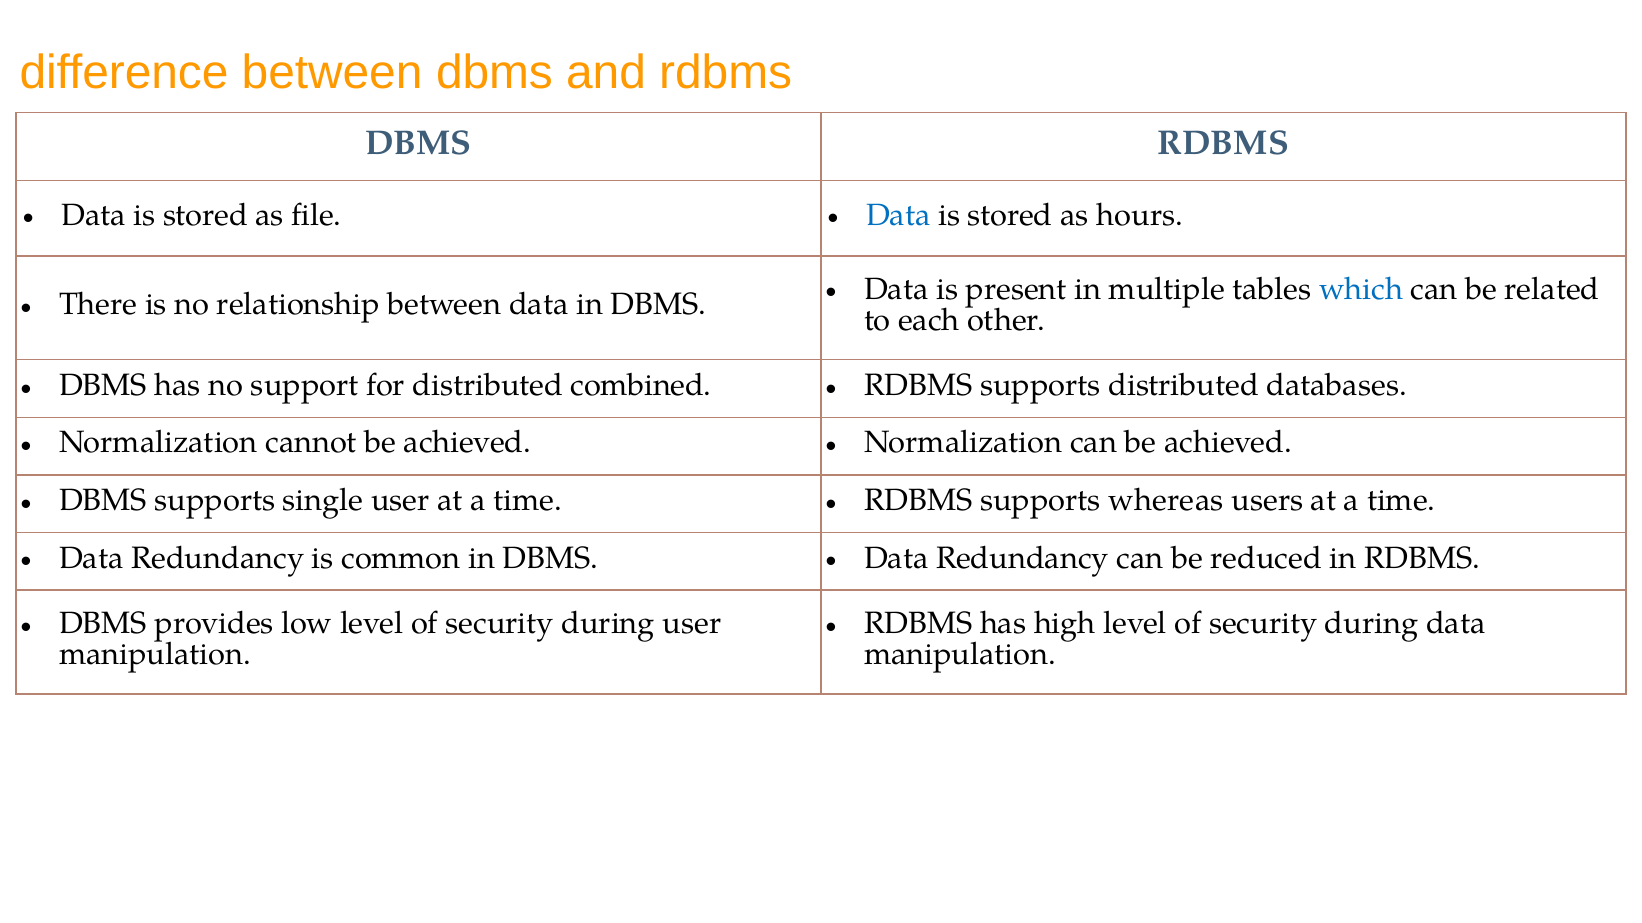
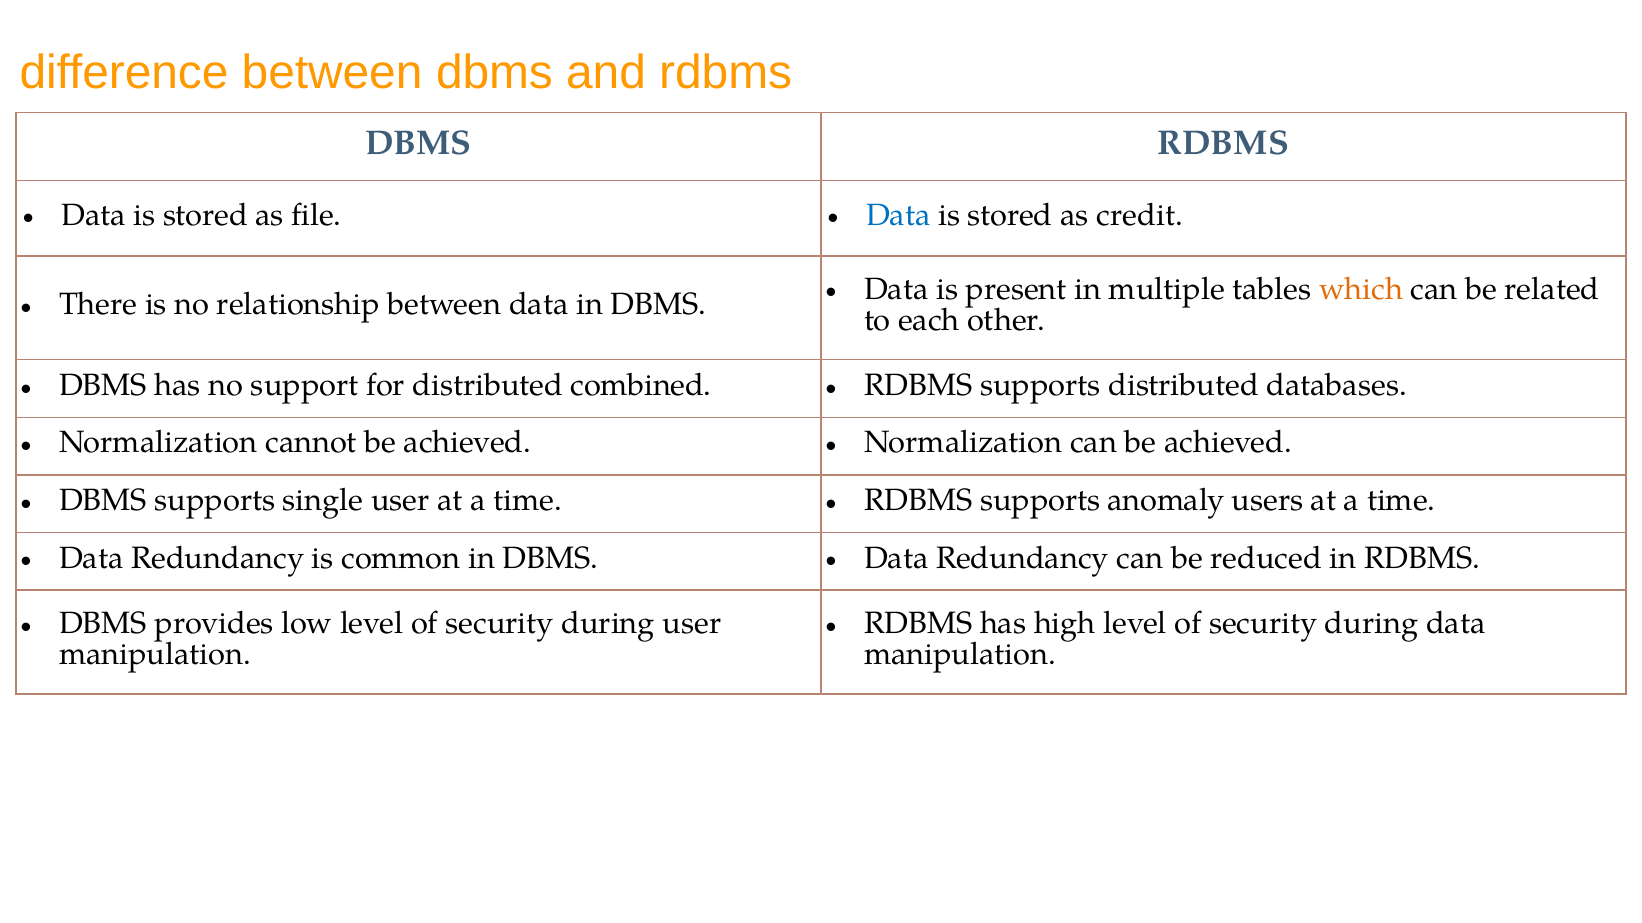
hours: hours -> credit
which colour: blue -> orange
whereas: whereas -> anomaly
